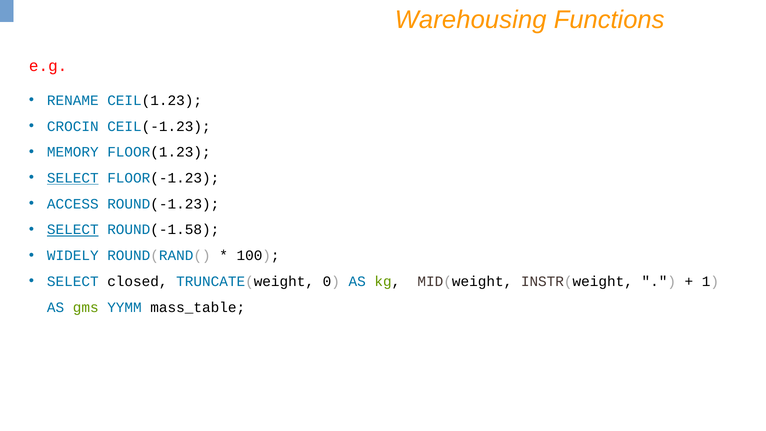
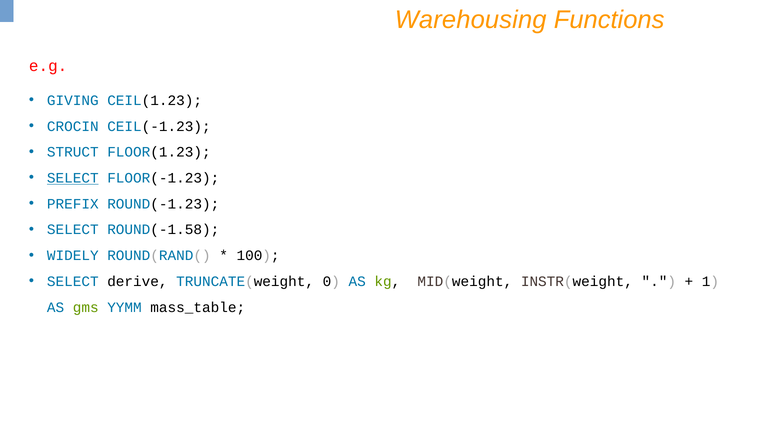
RENAME: RENAME -> GIVING
MEMORY: MEMORY -> STRUCT
ACCESS: ACCESS -> PREFIX
SELECT at (73, 230) underline: present -> none
closed: closed -> derive
